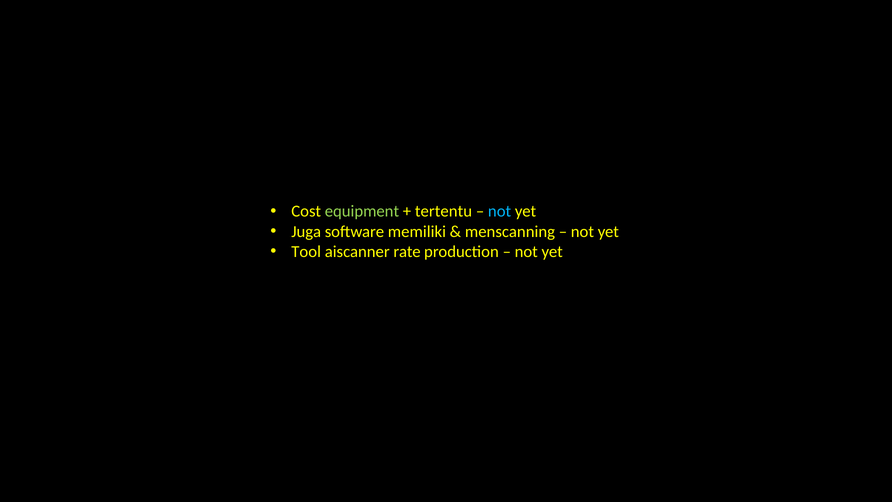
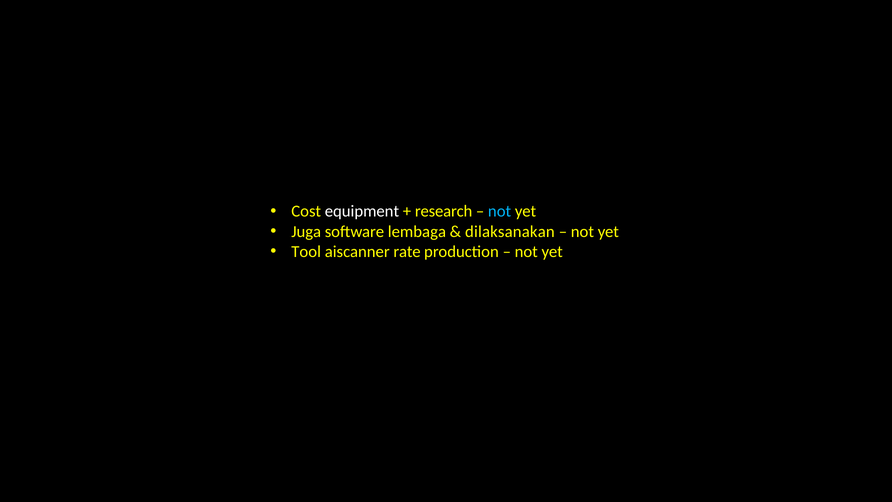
equipment colour: light green -> white
tertentu: tertentu -> research
memiliki: memiliki -> lembaga
menscanning: menscanning -> dilaksanakan
